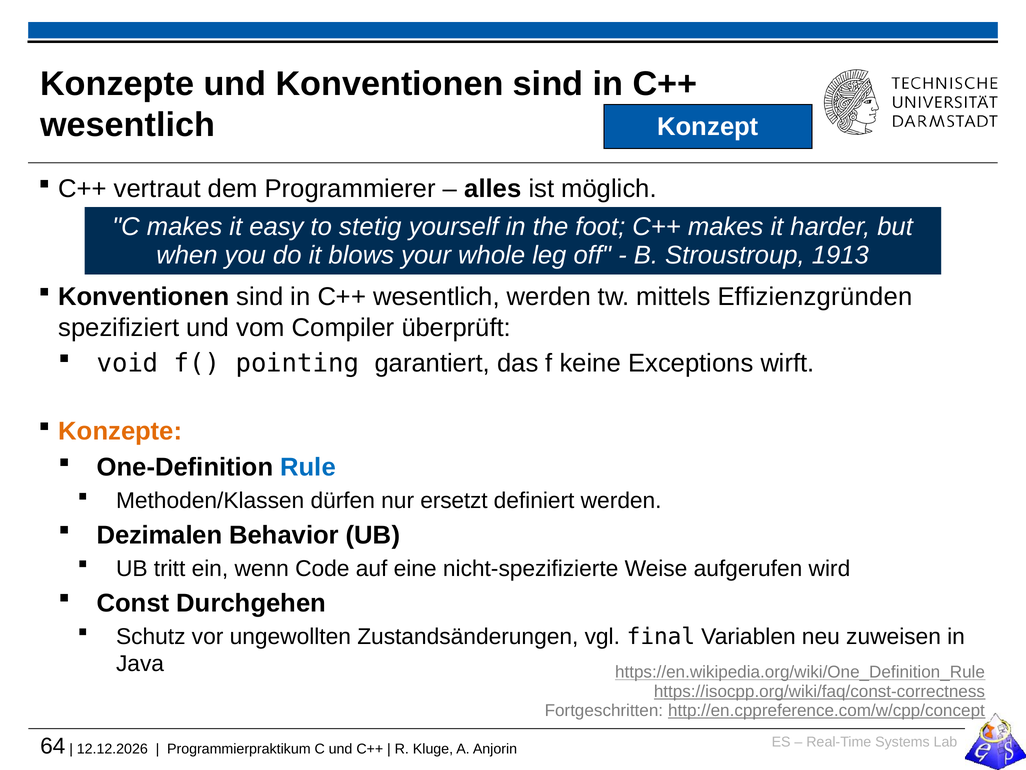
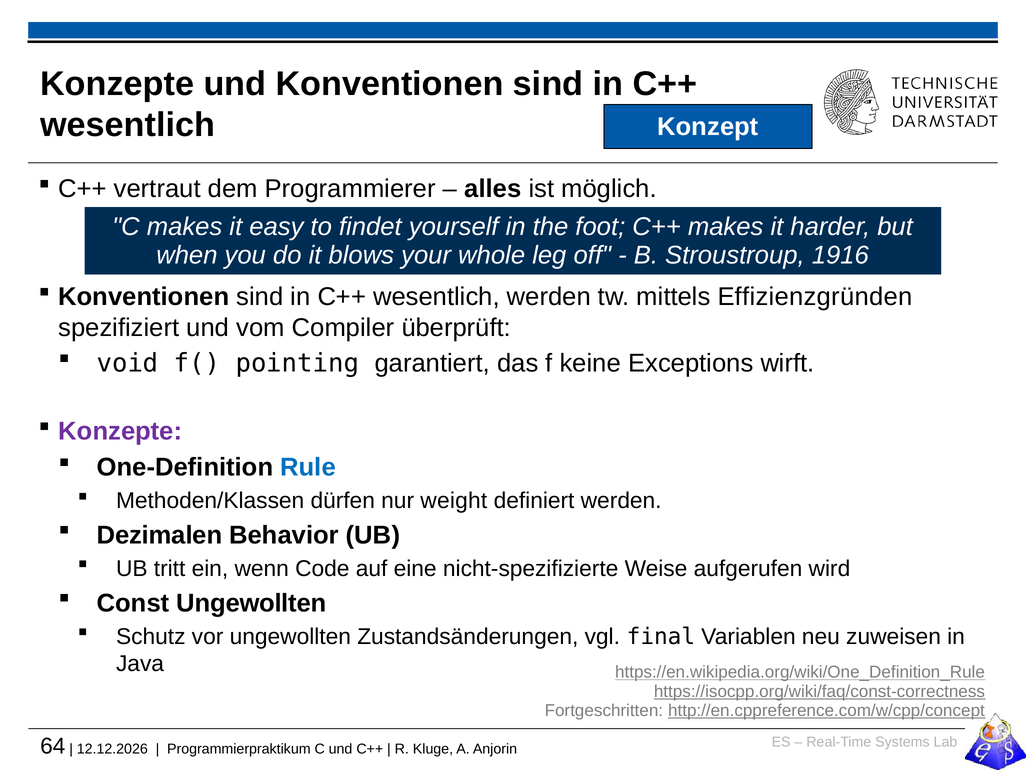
stetig: stetig -> findet
1913: 1913 -> 1916
Konzepte at (120, 431) colour: orange -> purple
ersetzt: ersetzt -> weight
Const Durchgehen: Durchgehen -> Ungewollten
